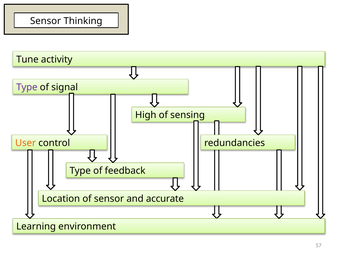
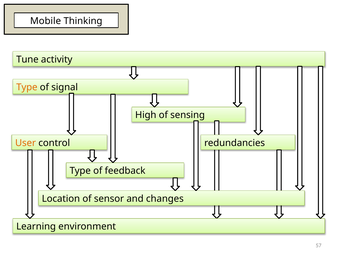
Sensor at (46, 21): Sensor -> Mobile
Type at (27, 87) colour: purple -> orange
accurate: accurate -> changes
